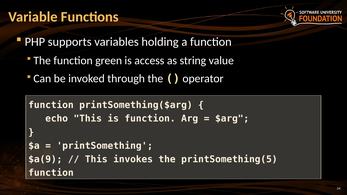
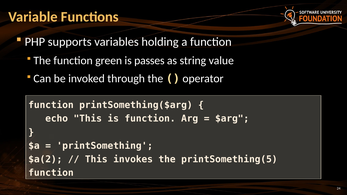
access: access -> passes
$a(9: $a(9 -> $a(2
